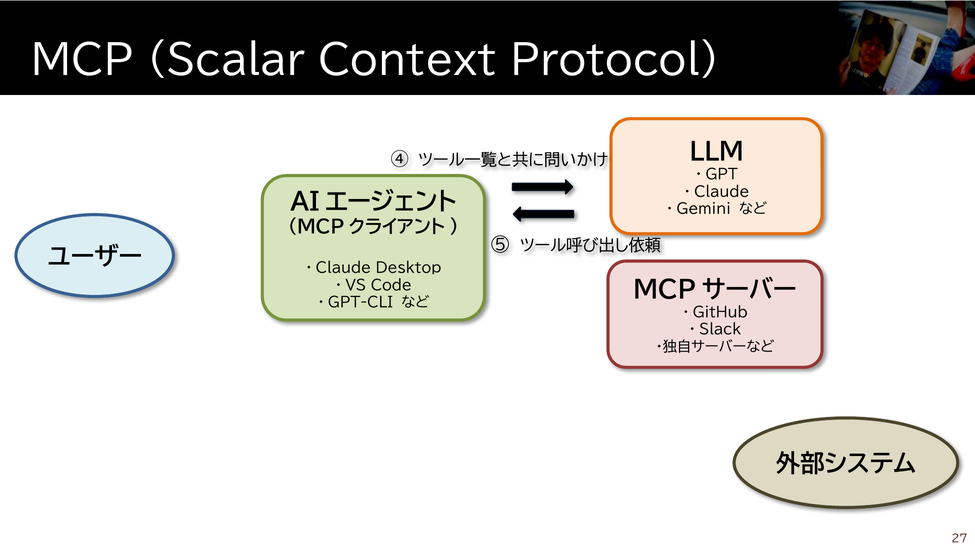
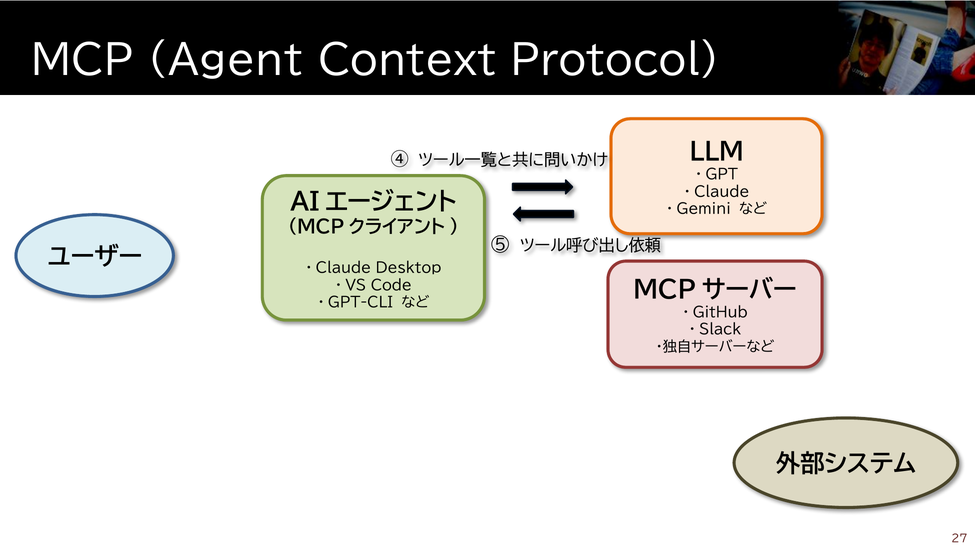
Scalar: Scalar -> Agent
